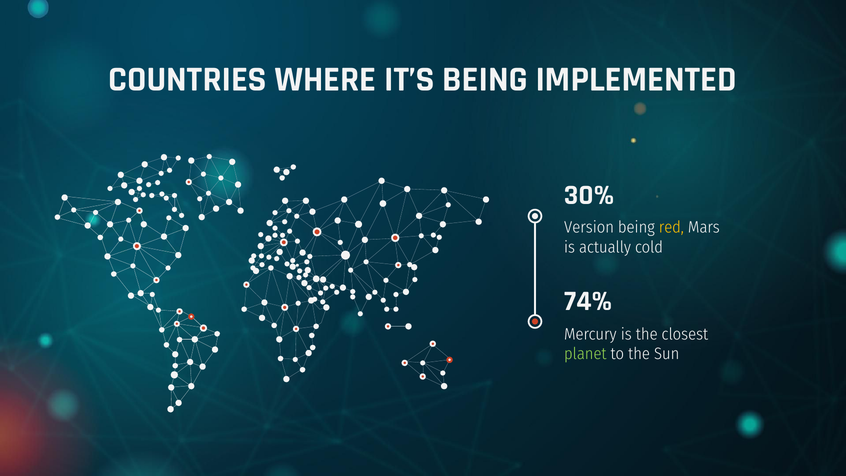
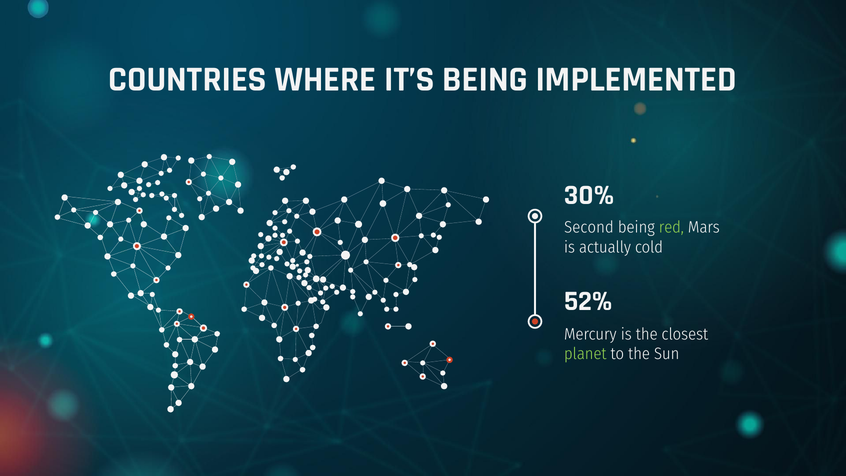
Version: Version -> Second
red colour: yellow -> light green
74%: 74% -> 52%
